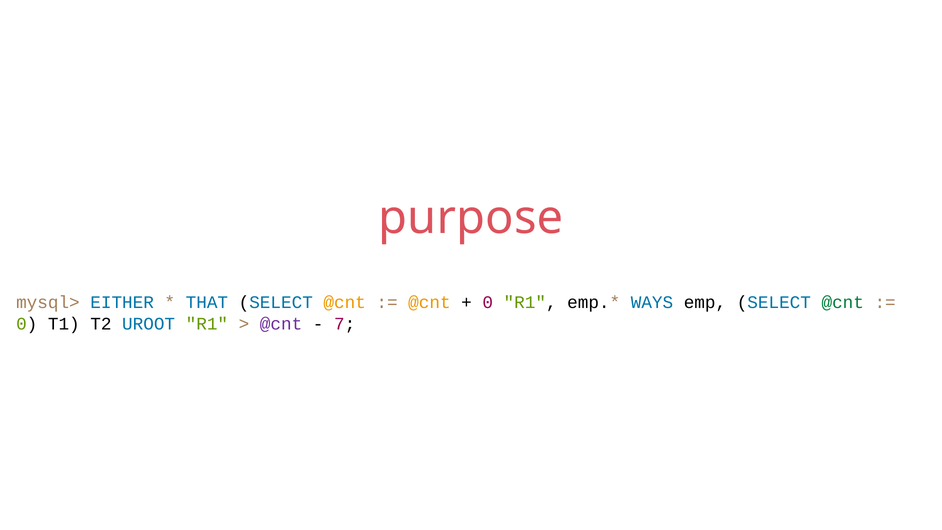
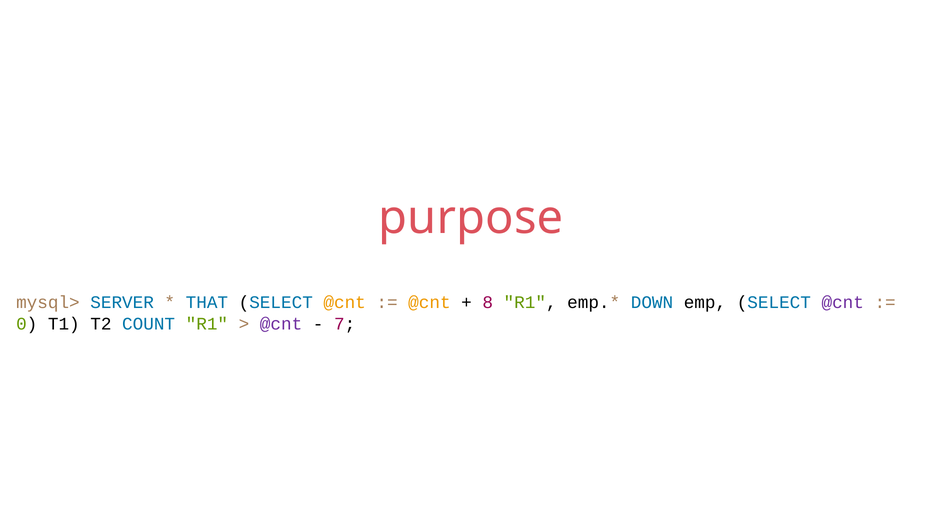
EITHER: EITHER -> SERVER
0 at (488, 302): 0 -> 8
WAYS: WAYS -> DOWN
@cnt at (843, 302) colour: green -> purple
UROOT: UROOT -> COUNT
